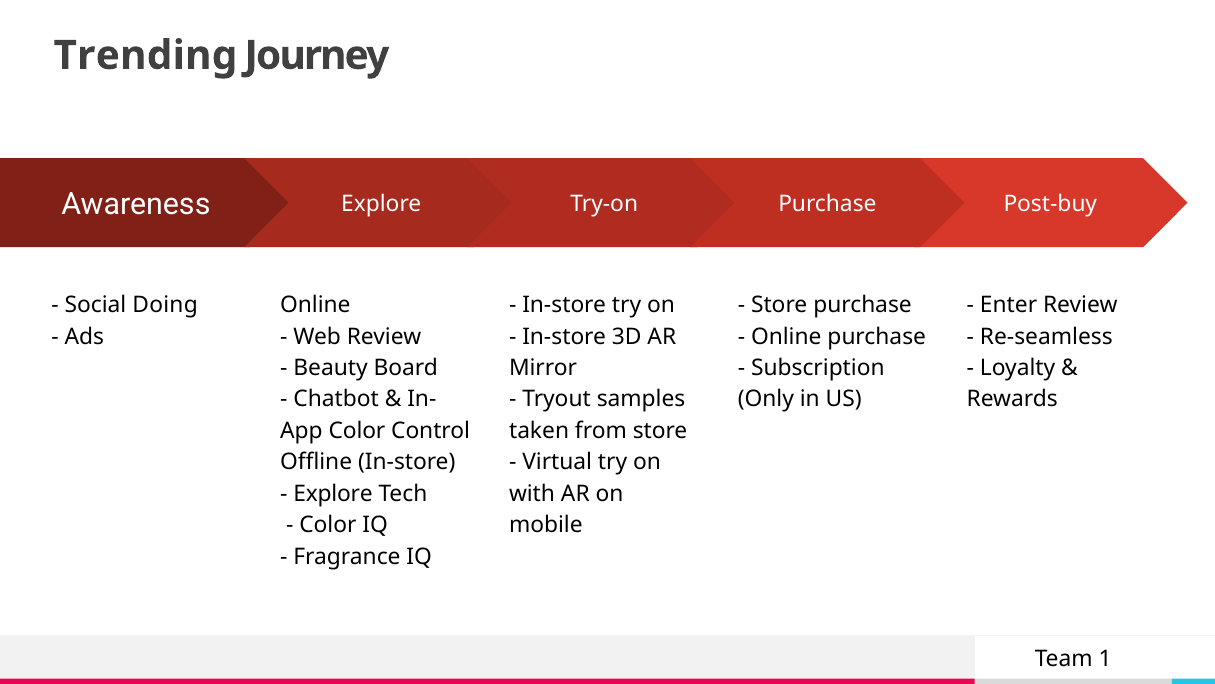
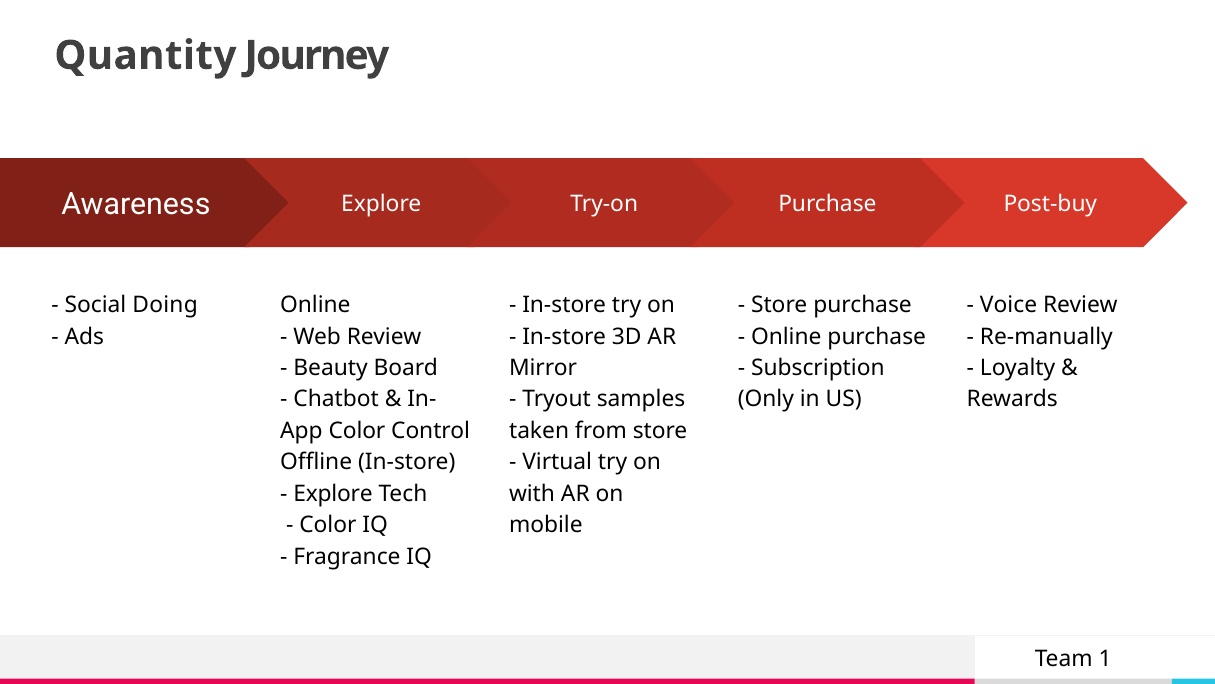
Trending: Trending -> Quantity
Enter: Enter -> Voice
Re-seamless: Re-seamless -> Re-manually
